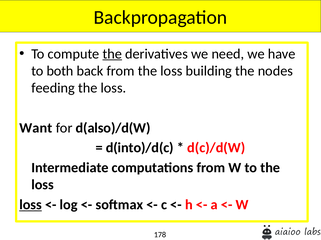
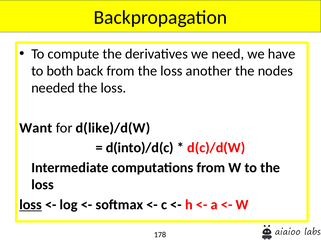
the at (112, 54) underline: present -> none
building: building -> another
feeding: feeding -> needed
d(also)/d(W: d(also)/d(W -> d(like)/d(W
